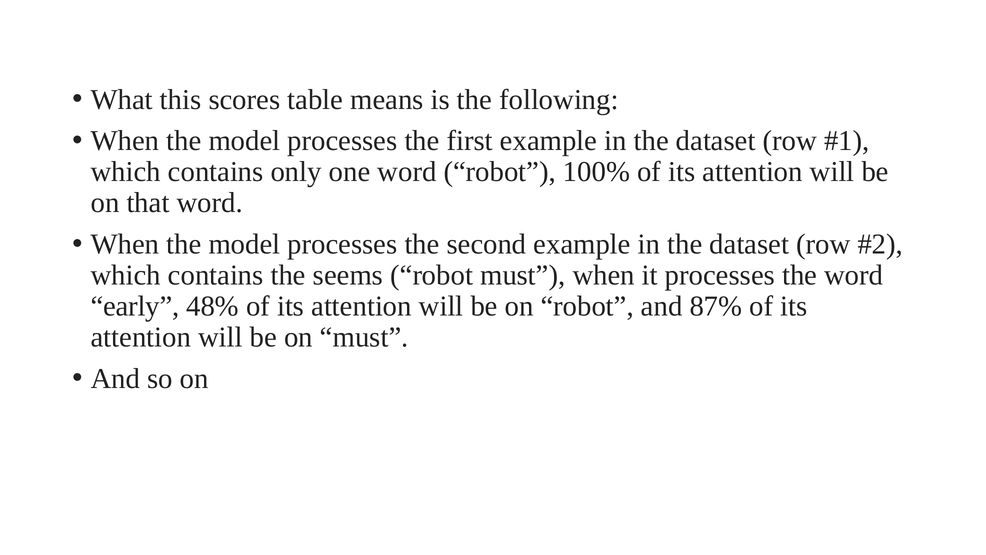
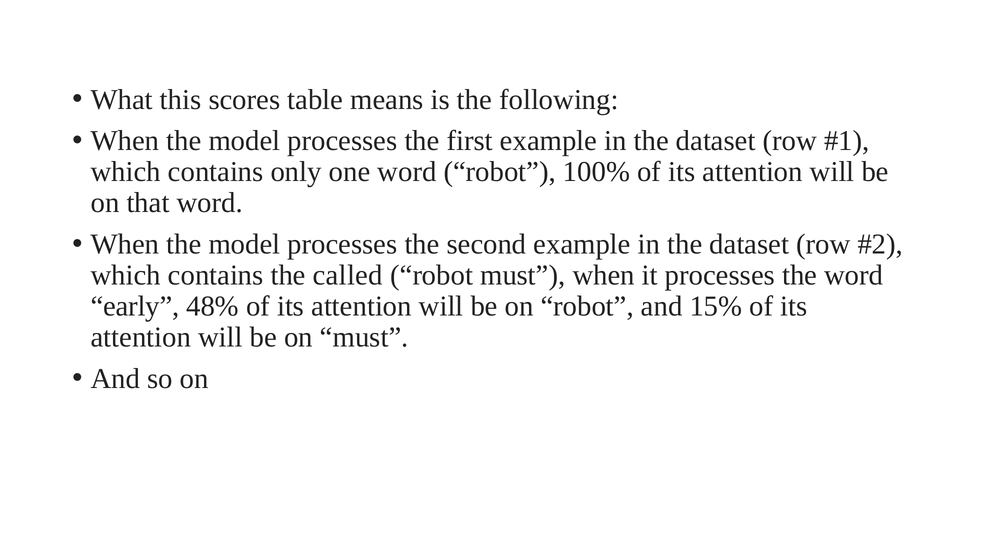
seems: seems -> called
87%: 87% -> 15%
